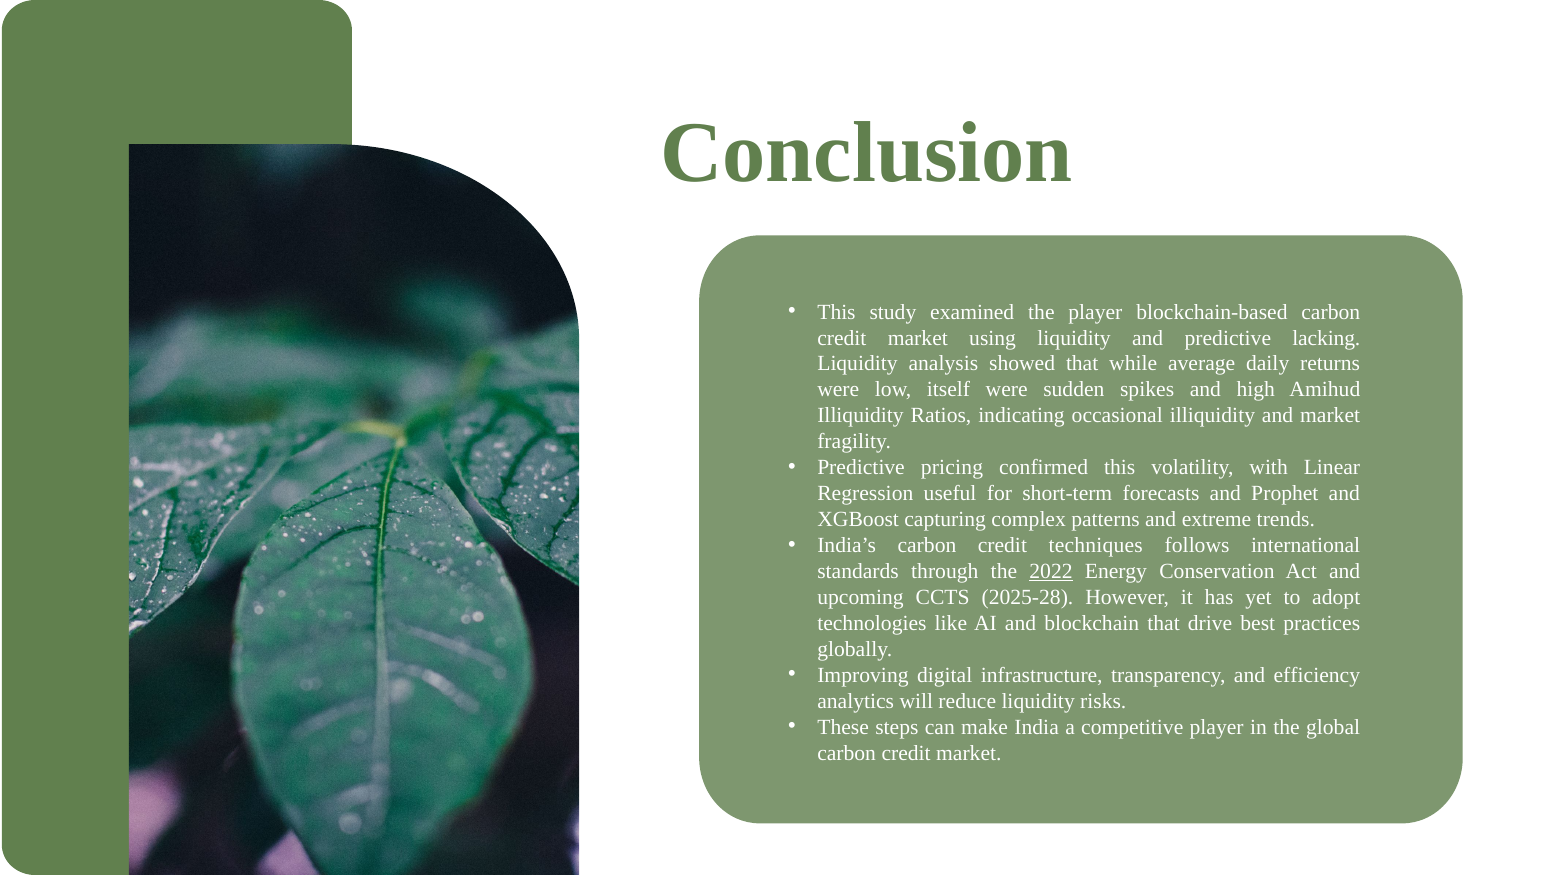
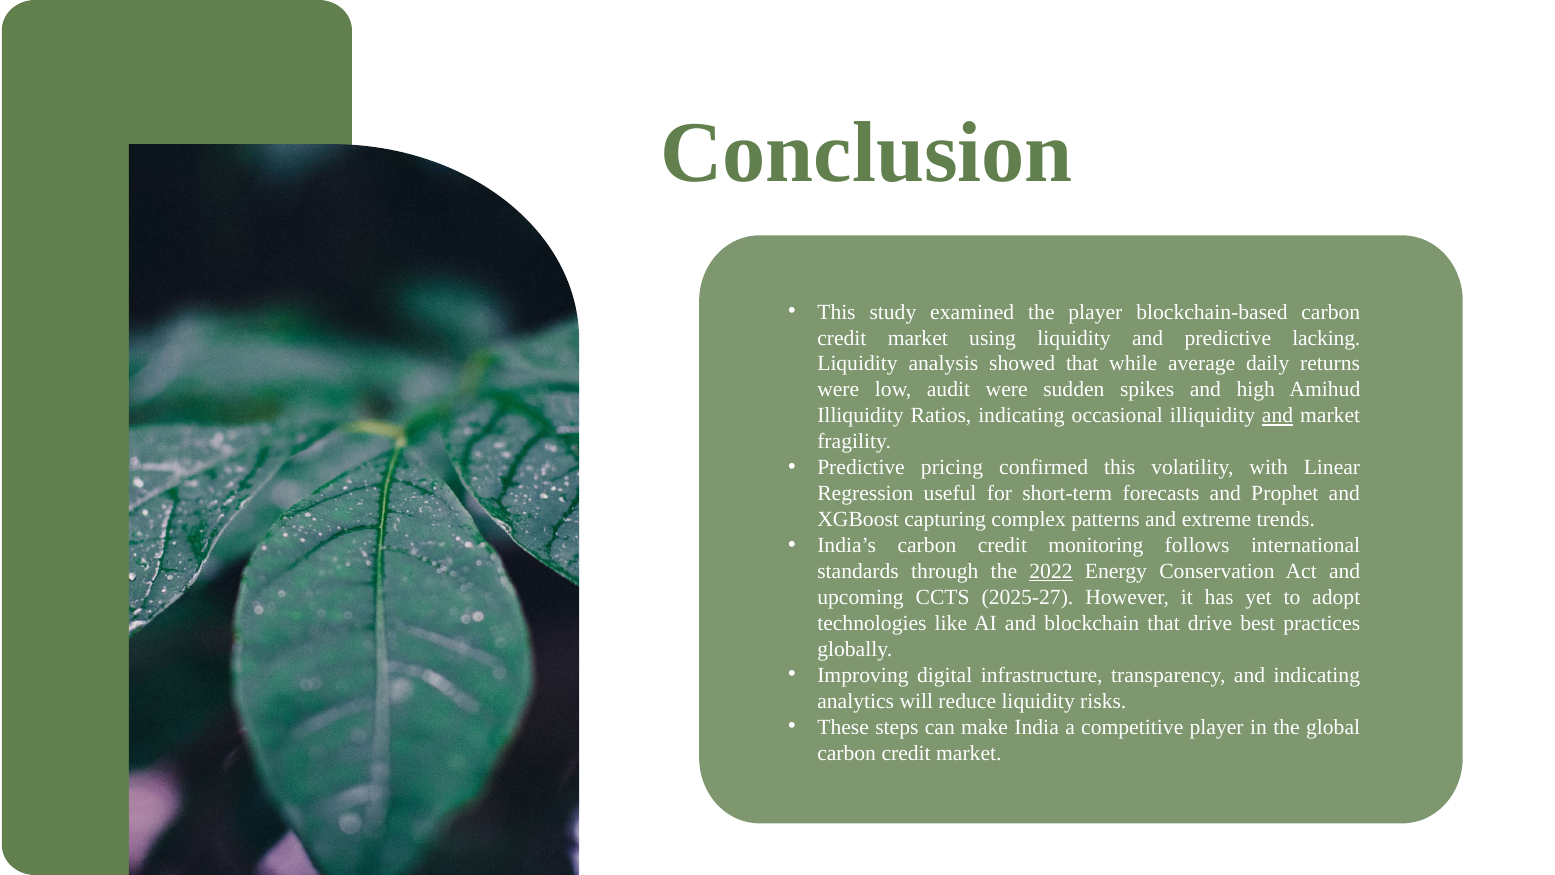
itself: itself -> audit
and at (1278, 416) underline: none -> present
techniques: techniques -> monitoring
2025-28: 2025-28 -> 2025-27
and efficiency: efficiency -> indicating
